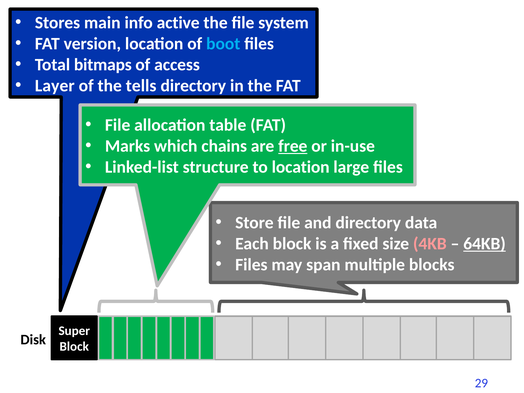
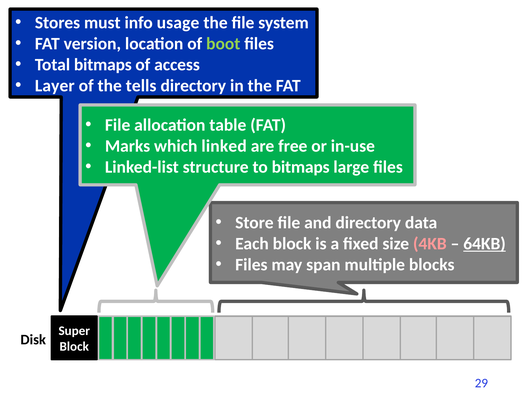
main: main -> must
active: active -> usage
boot colour: light blue -> light green
chains: chains -> linked
free underline: present -> none
to location: location -> bitmaps
